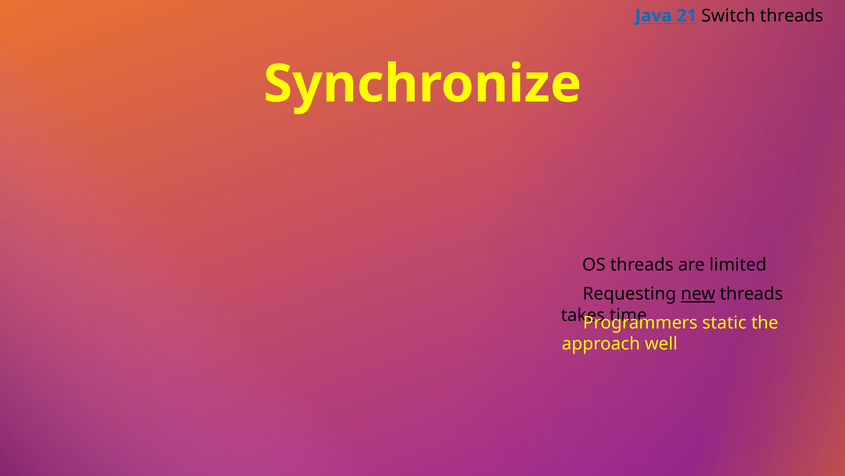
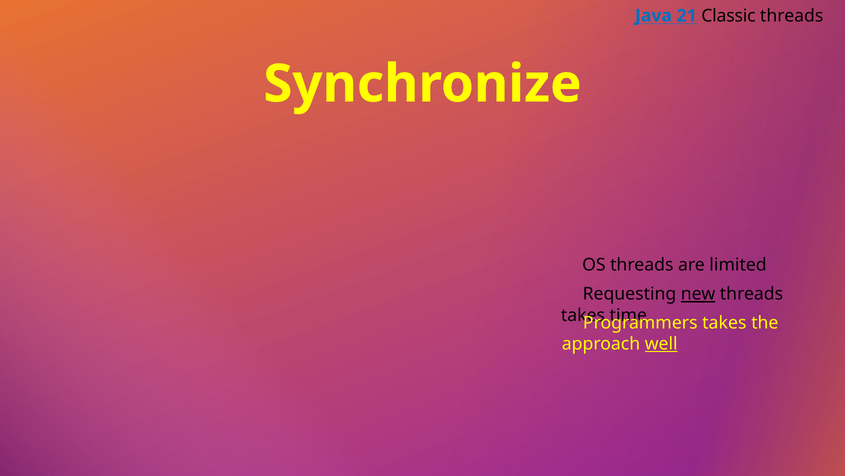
Switch: Switch -> Classic
static at (724, 322): static -> takes
well underline: none -> present
